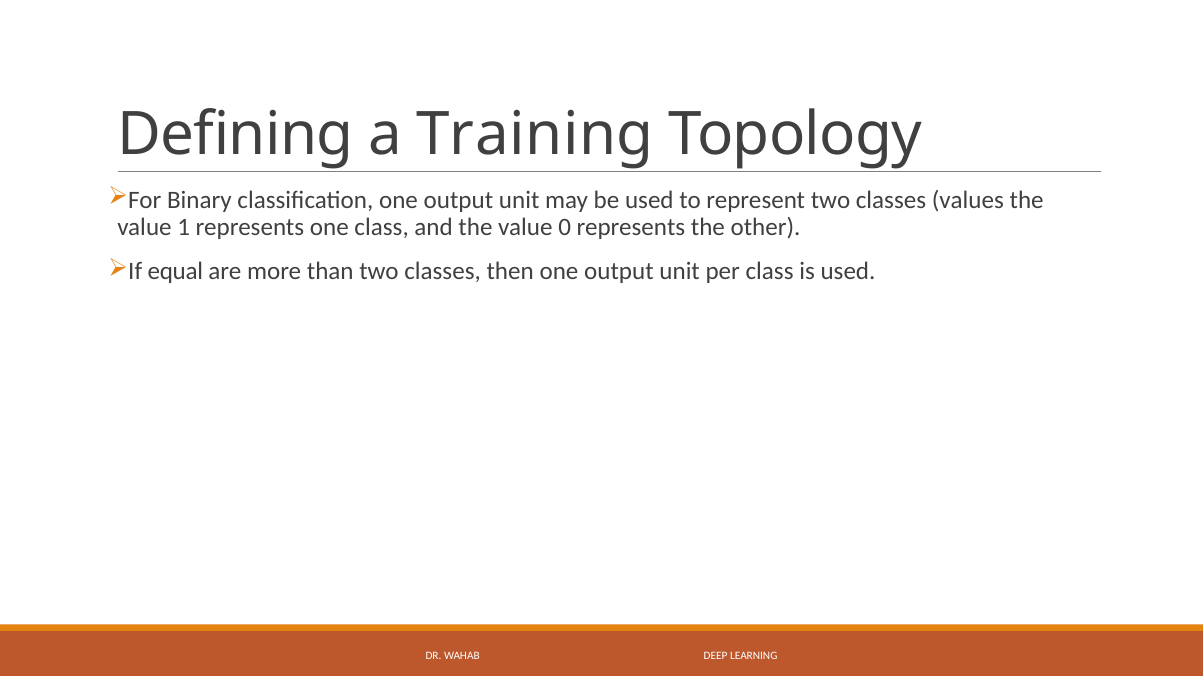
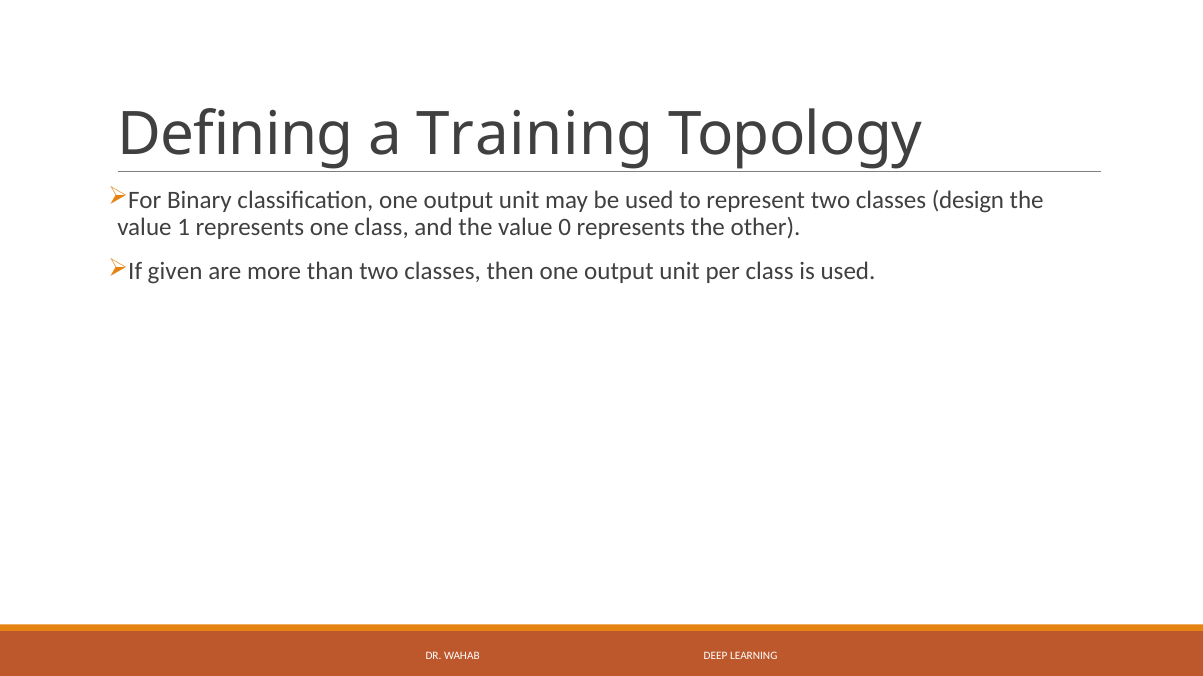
values: values -> design
equal: equal -> given
